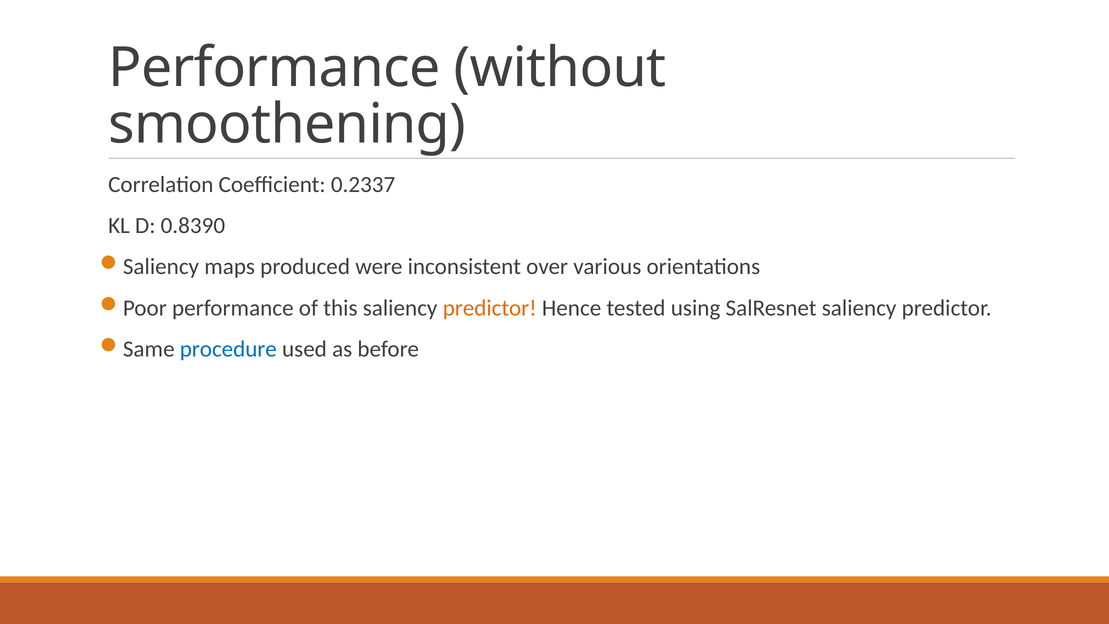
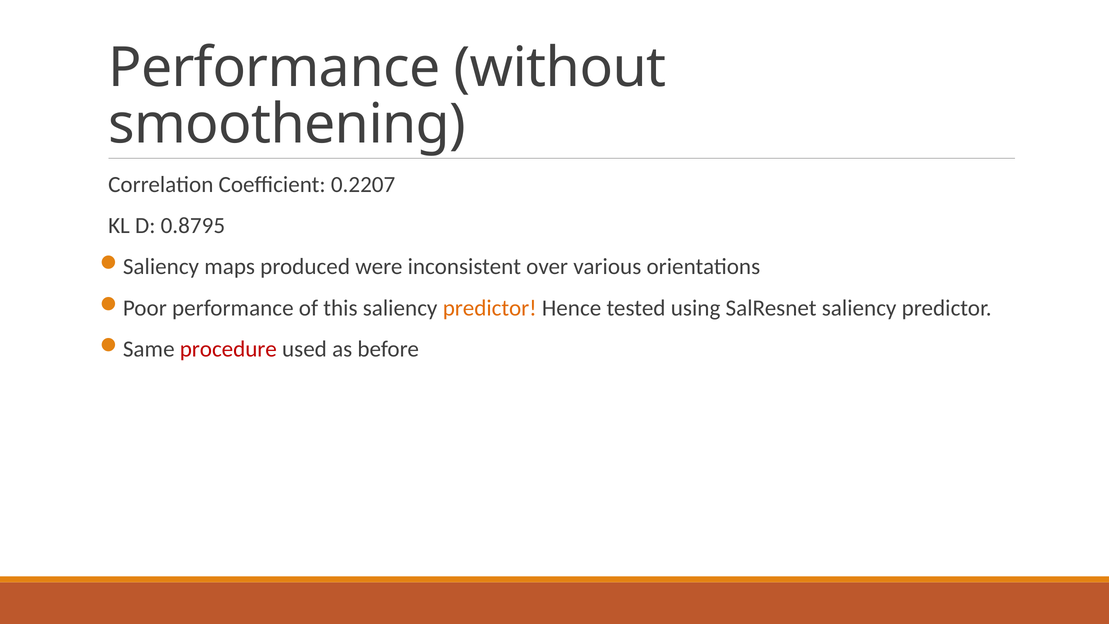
0.2337: 0.2337 -> 0.2207
0.8390: 0.8390 -> 0.8795
procedure colour: blue -> red
